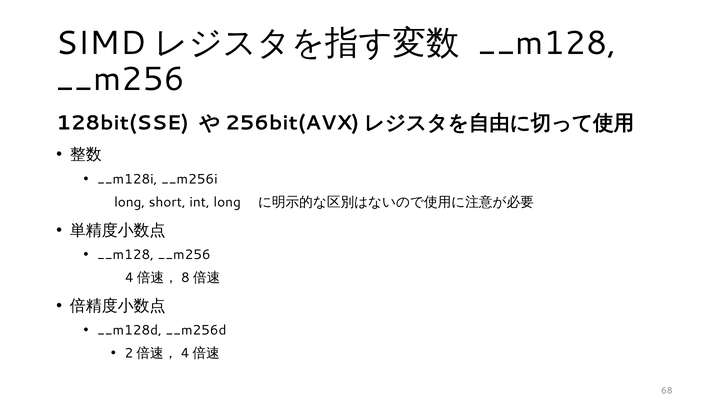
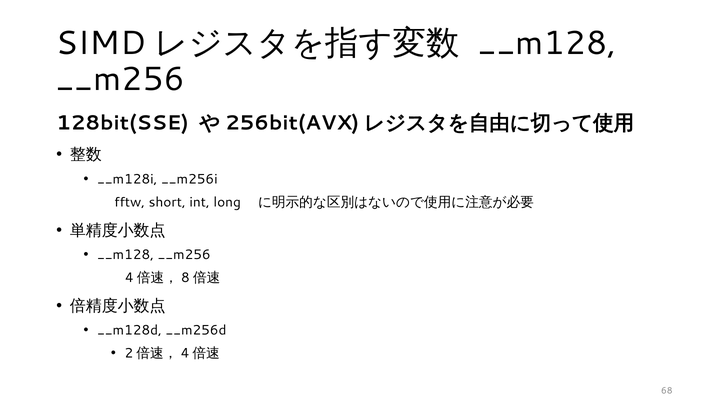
long at (130, 202): long -> fftw
